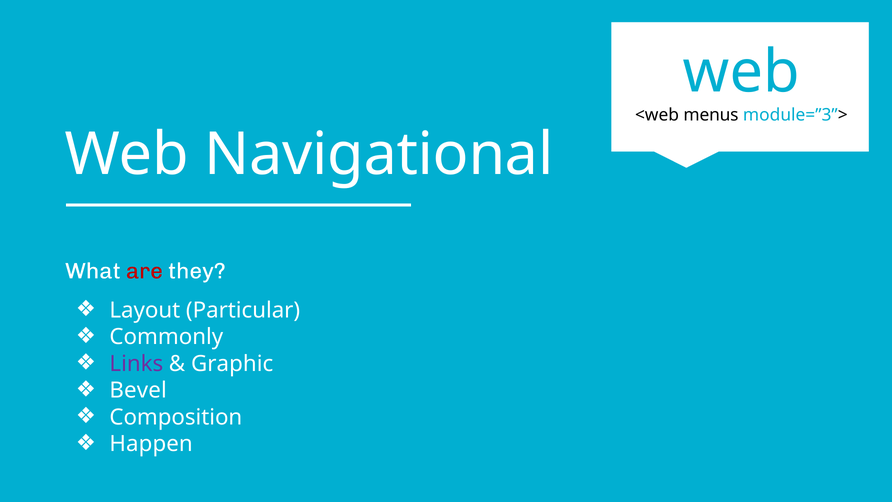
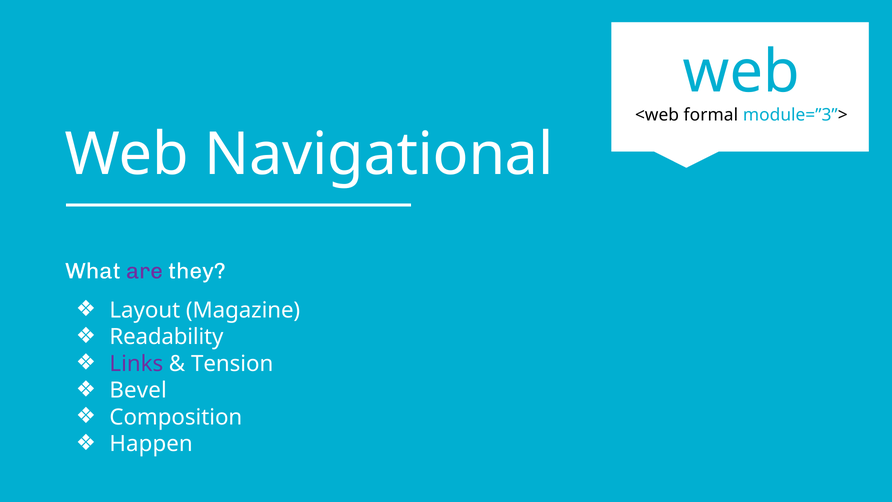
menus: menus -> formal
are colour: red -> purple
Particular: Particular -> Magazine
Commonly: Commonly -> Readability
Graphic: Graphic -> Tension
